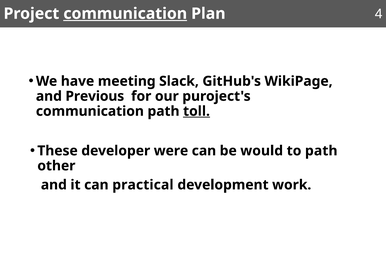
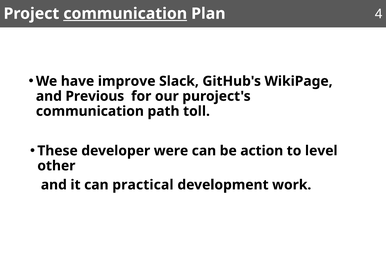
meeting: meeting -> improve
toll underline: present -> none
would: would -> action
to path: path -> level
